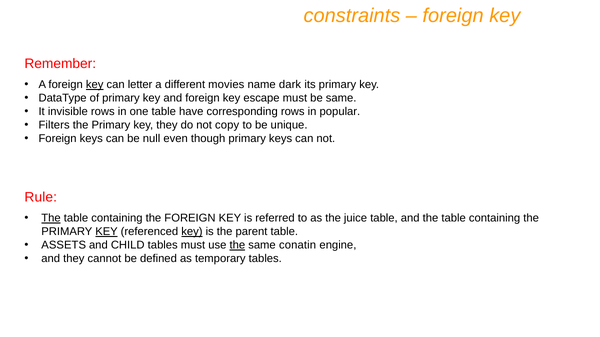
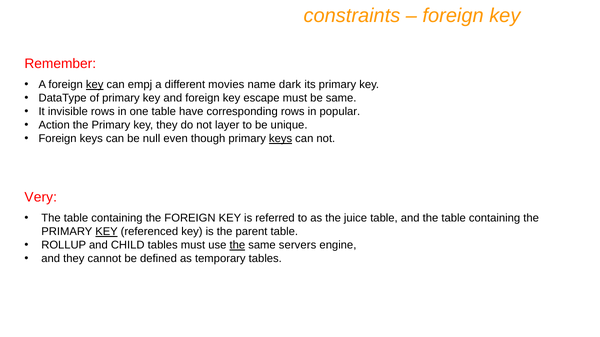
letter: letter -> empj
Filters: Filters -> Action
copy: copy -> layer
keys at (281, 139) underline: none -> present
Rule: Rule -> Very
The at (51, 218) underline: present -> none
key at (192, 232) underline: present -> none
ASSETS: ASSETS -> ROLLUP
conatin: conatin -> servers
